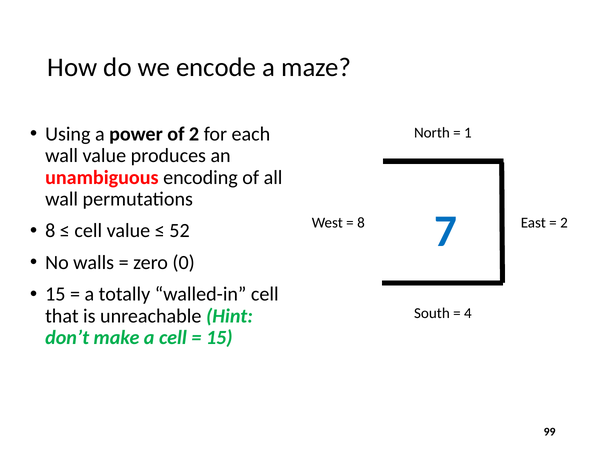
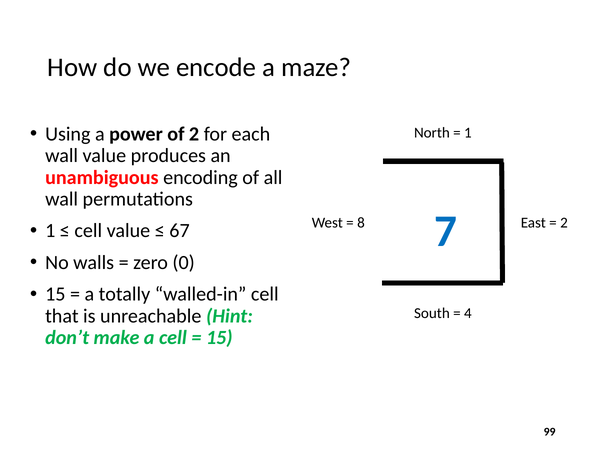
8 at (50, 231): 8 -> 1
52: 52 -> 67
